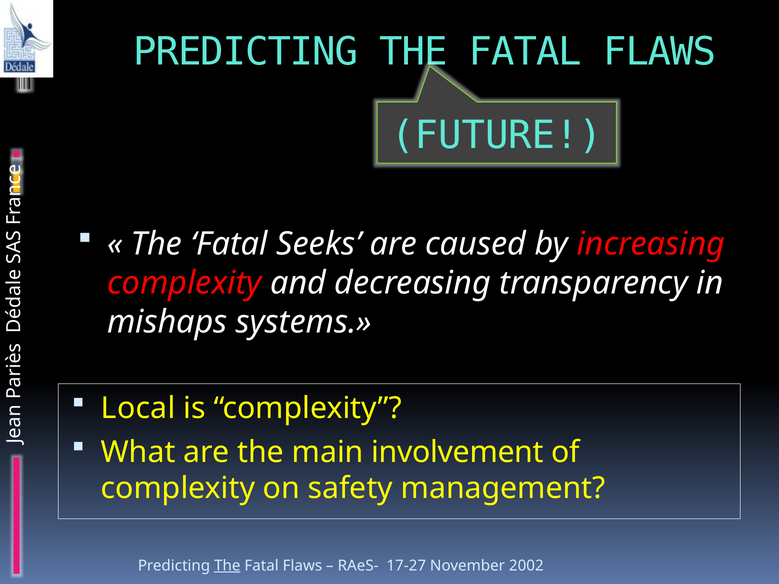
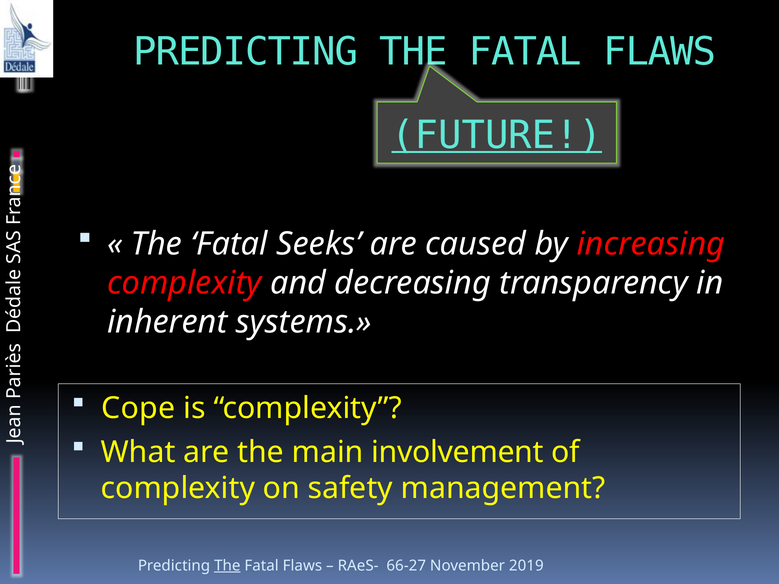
FUTURE underline: none -> present
mishaps: mishaps -> inherent
Local: Local -> Cope
17-27: 17-27 -> 66-27
2002: 2002 -> 2019
